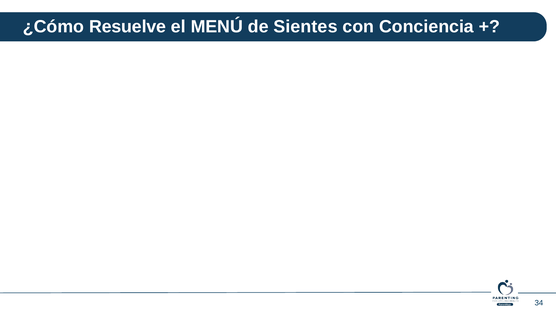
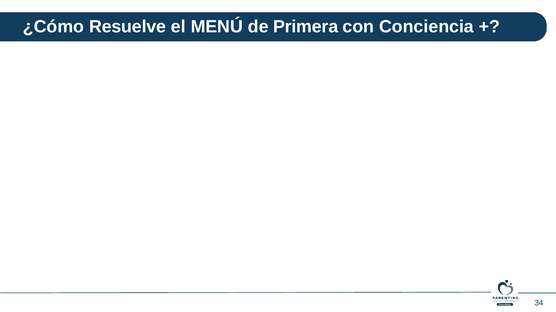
Sientes: Sientes -> Primera
